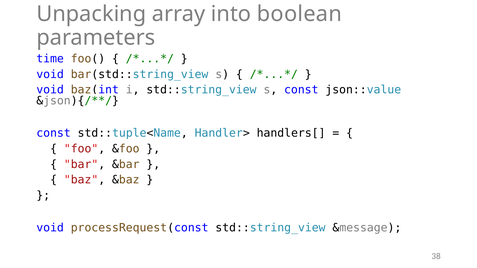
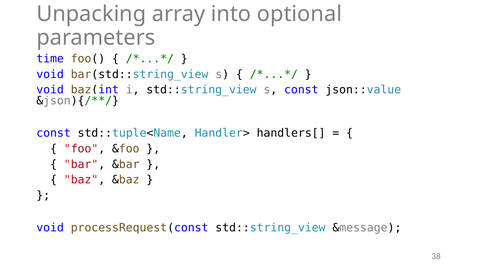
boolean: boolean -> optional
